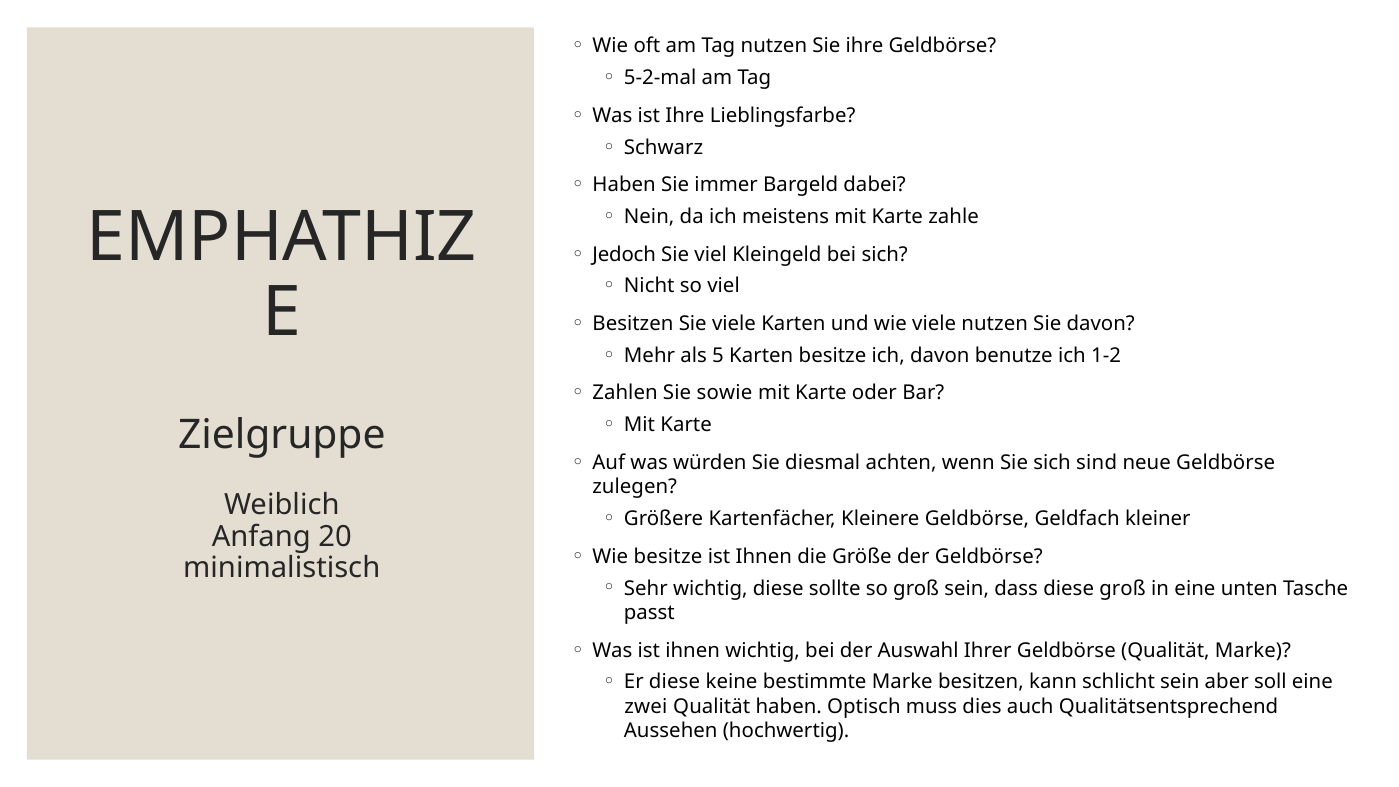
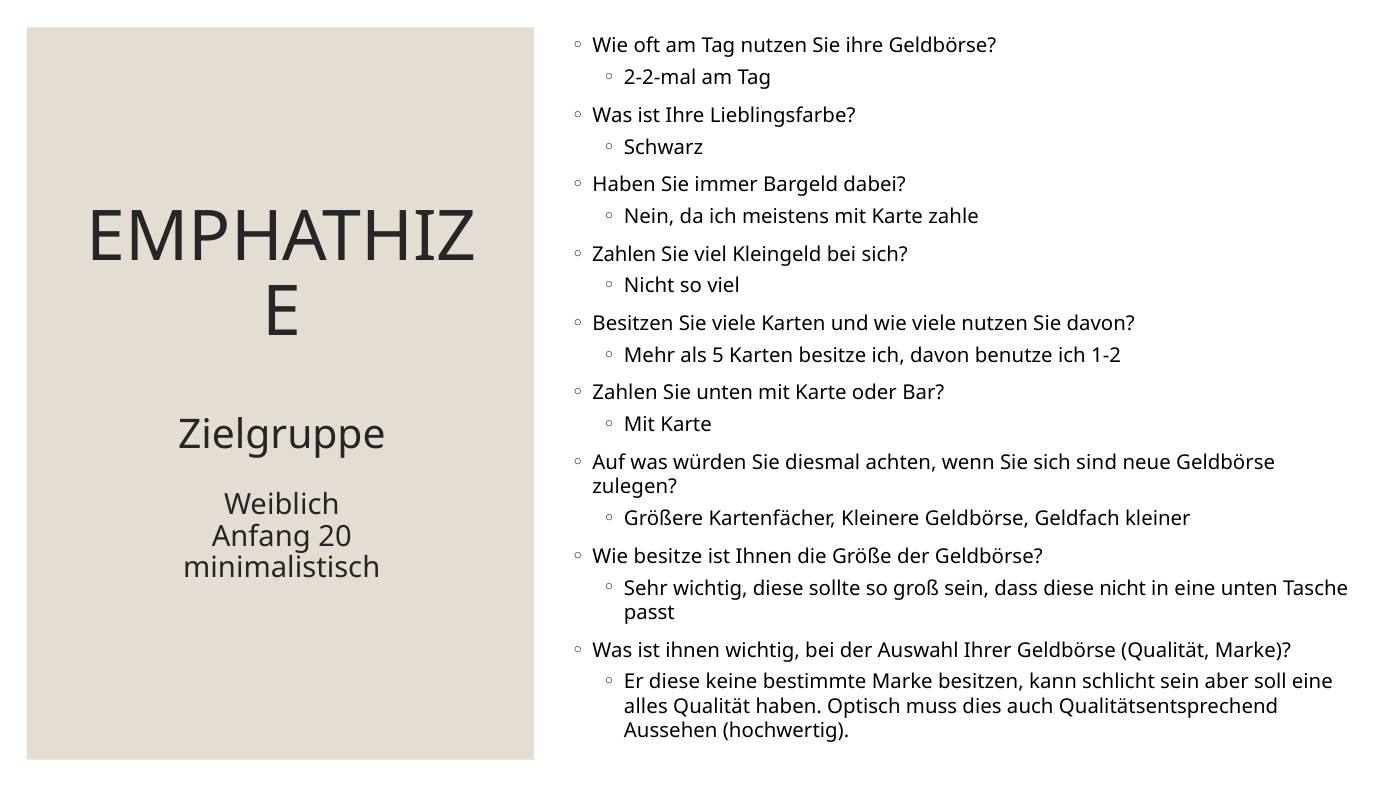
5-2-mal: 5-2-mal -> 2-2-mal
Jedoch at (624, 254): Jedoch -> Zahlen
Sie sowie: sowie -> unten
diese groß: groß -> nicht
zwei: zwei -> alles
